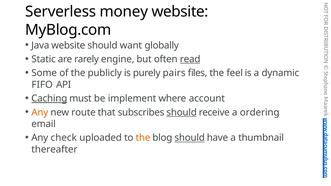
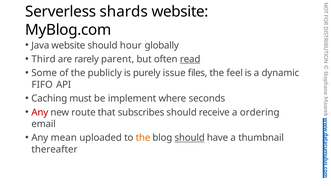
money: money -> shards
want: want -> hour
Static: Static -> Third
engine: engine -> parent
pairs: pairs -> issue
Caching underline: present -> none
account: account -> seconds
Any at (40, 112) colour: orange -> red
should at (182, 112) underline: present -> none
check: check -> mean
